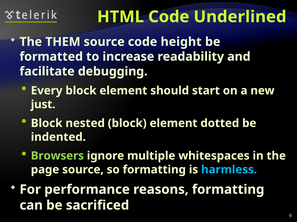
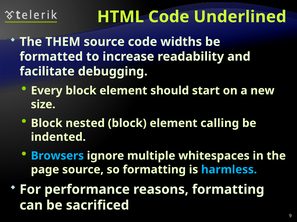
height: height -> widths
just: just -> size
dotted: dotted -> calling
Browsers colour: light green -> light blue
